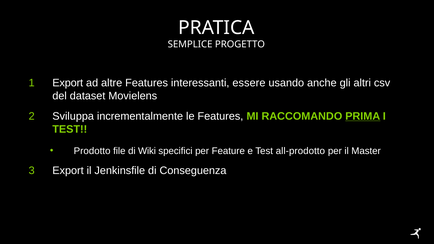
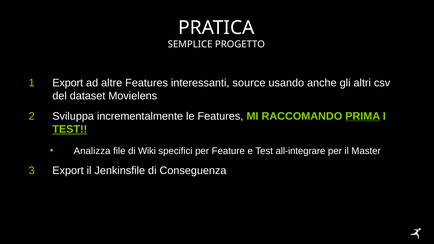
essere: essere -> source
TEST at (70, 129) underline: none -> present
Prodotto: Prodotto -> Analizza
all-prodotto: all-prodotto -> all-integrare
